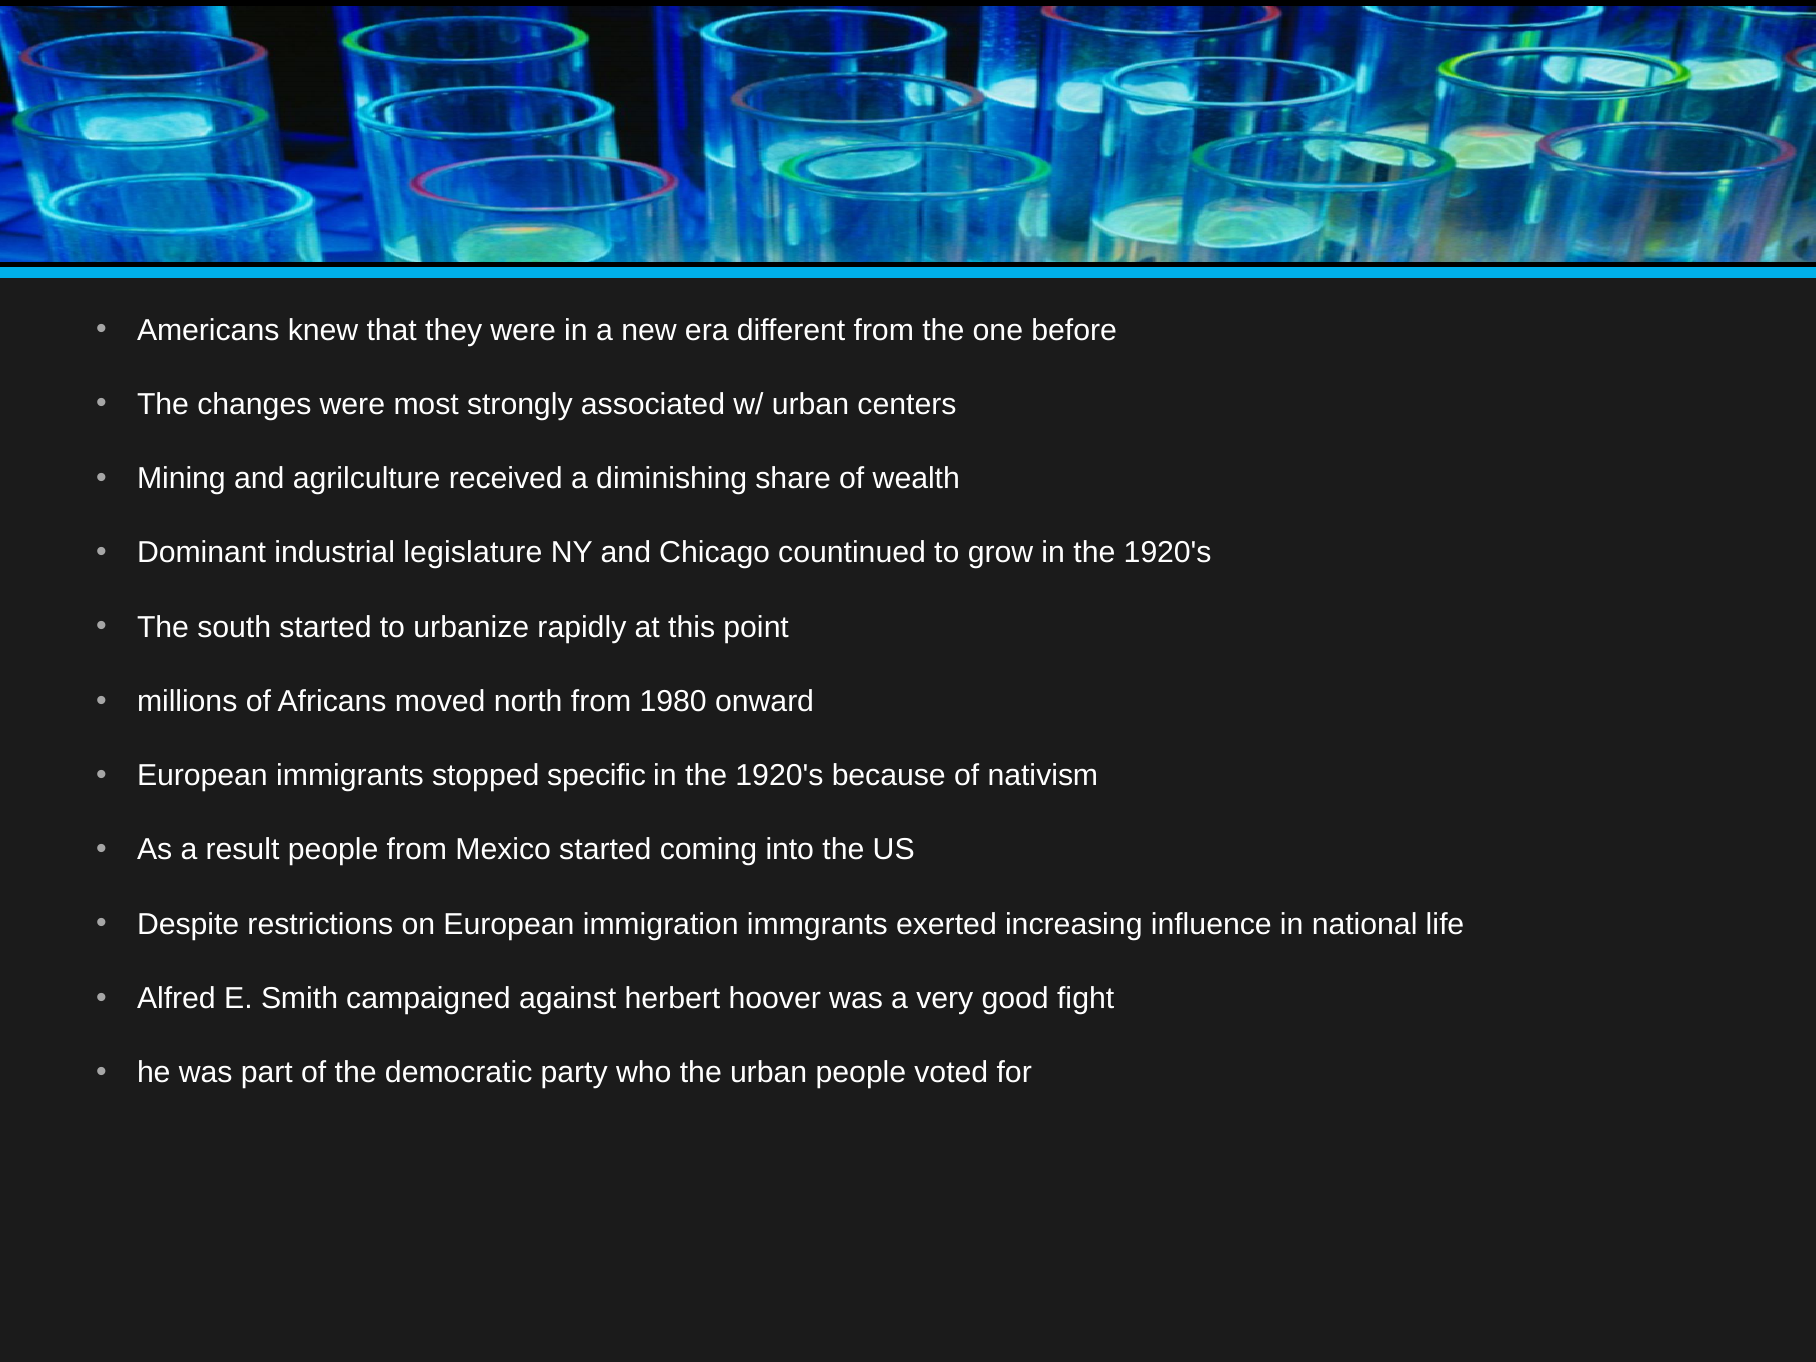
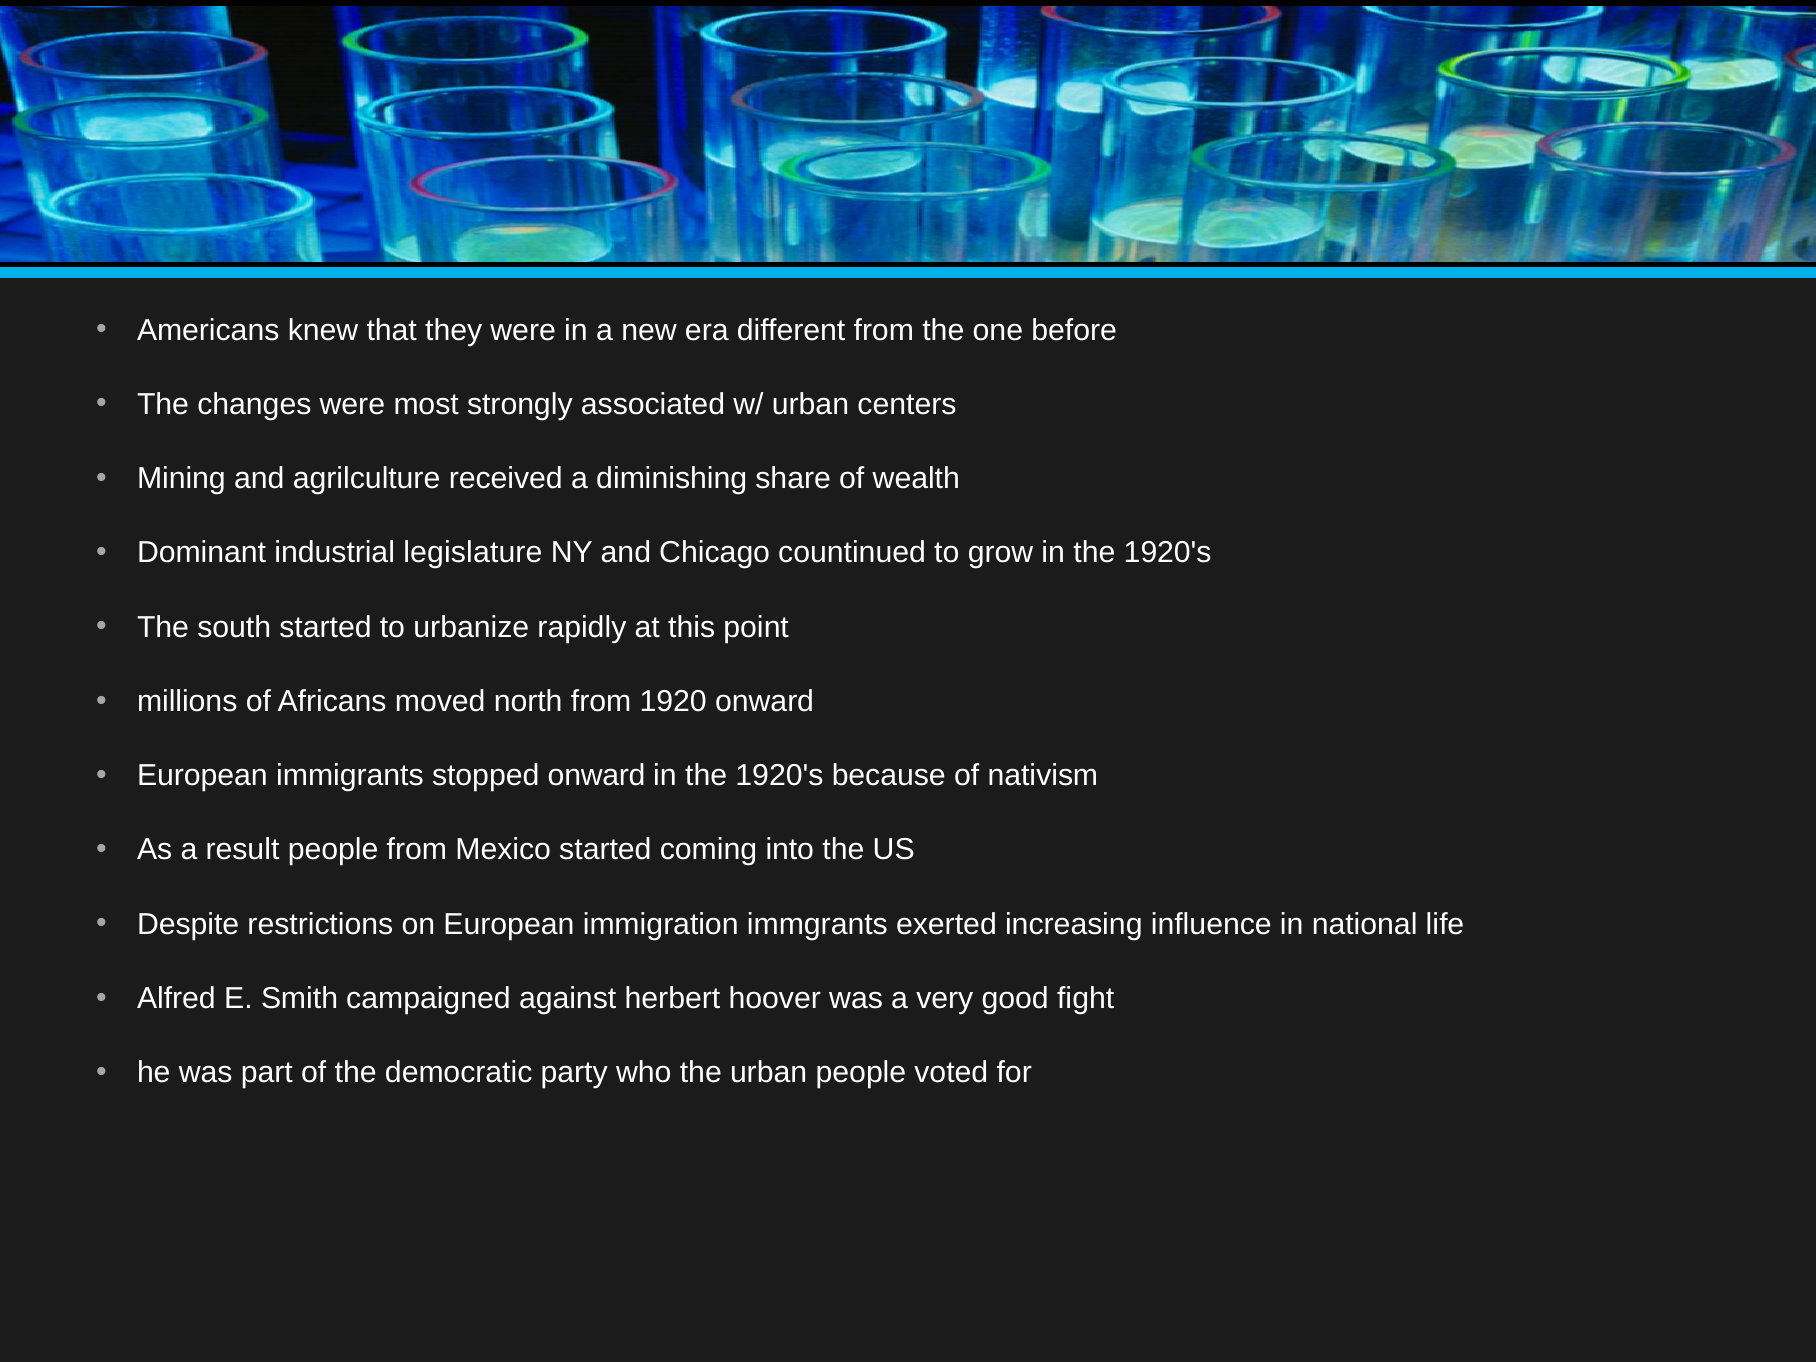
1980: 1980 -> 1920
stopped specific: specific -> onward
